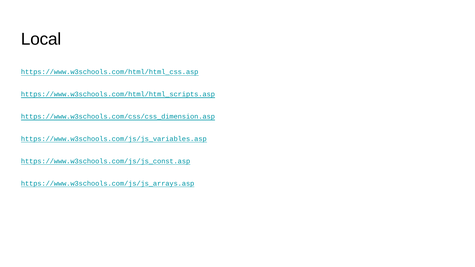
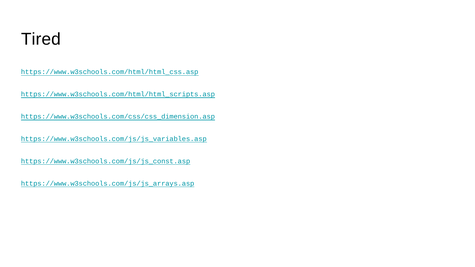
Local: Local -> Tired
